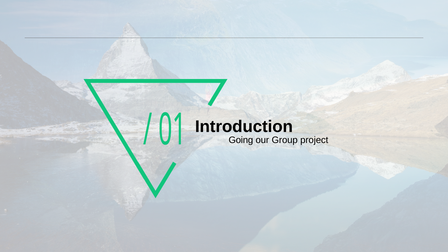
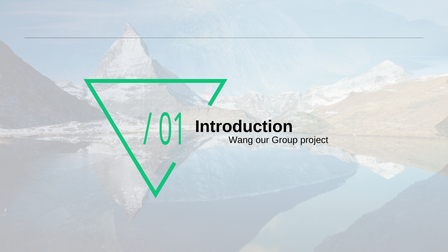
Going: Going -> Wang
